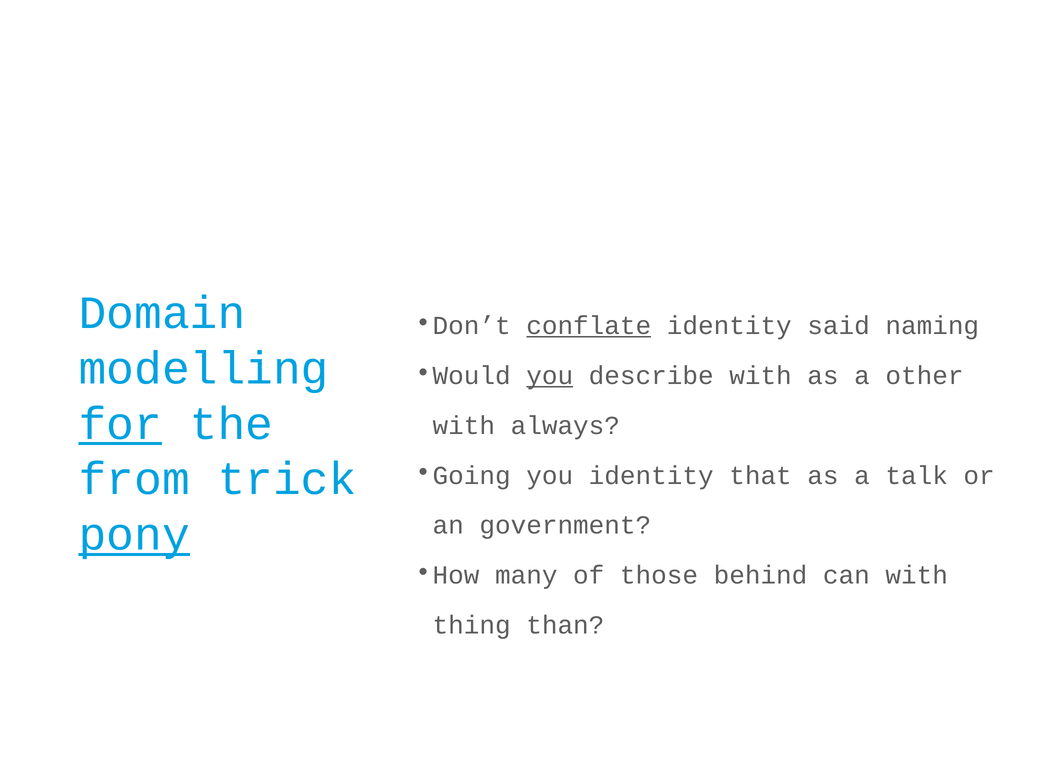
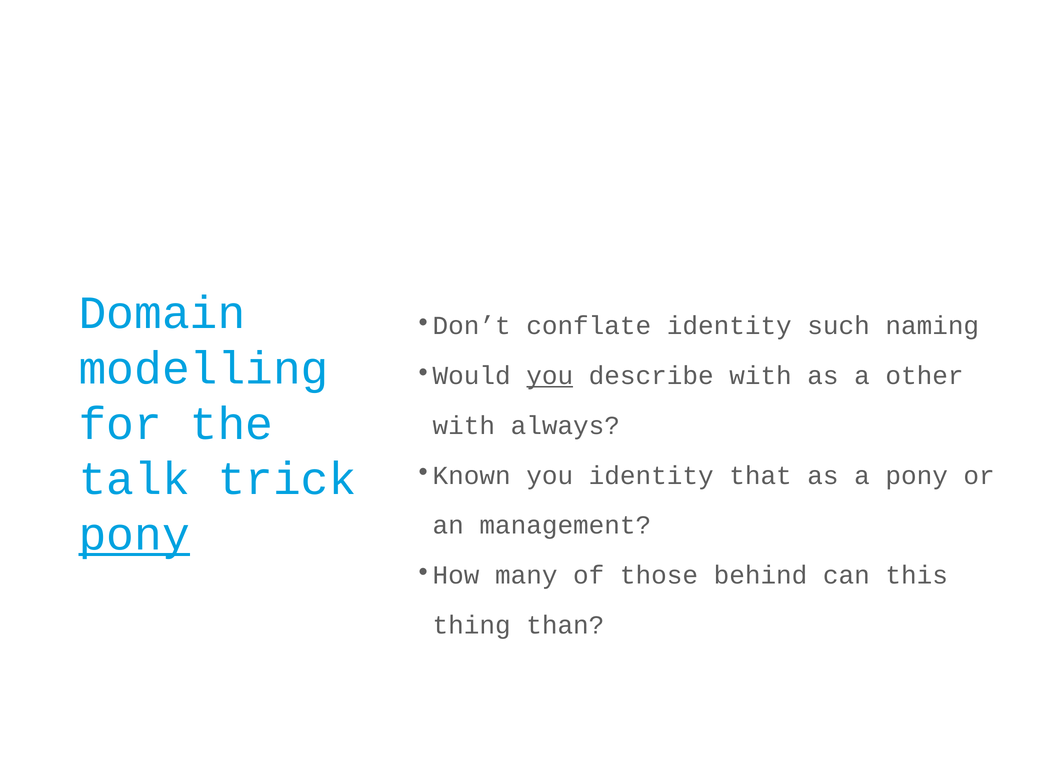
conflate underline: present -> none
said: said -> such
for underline: present -> none
from: from -> talk
Going: Going -> Known
a talk: talk -> pony
government: government -> management
can with: with -> this
